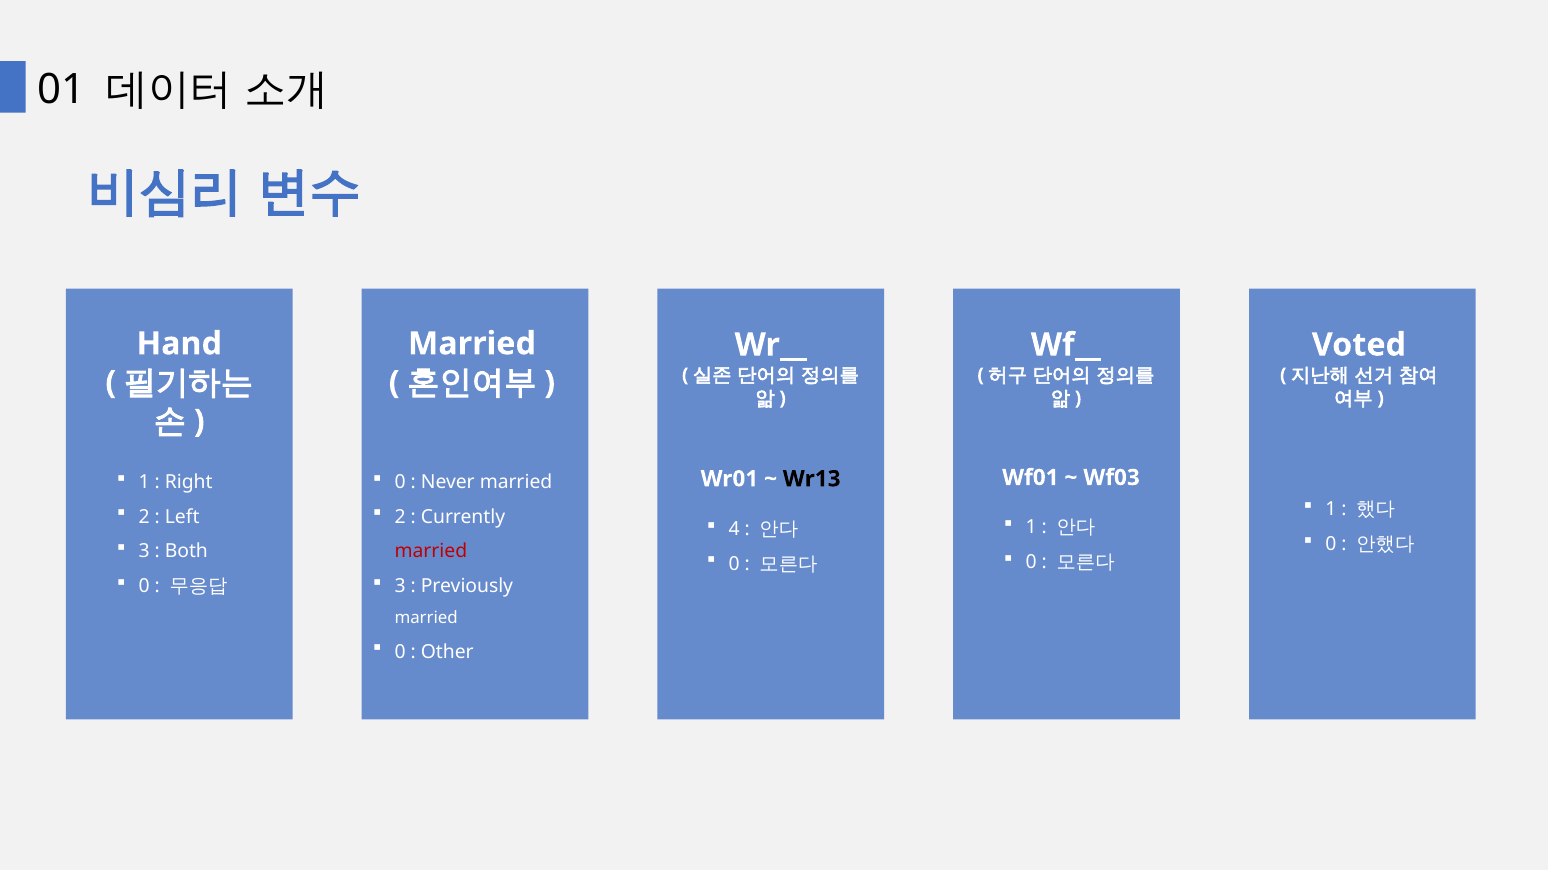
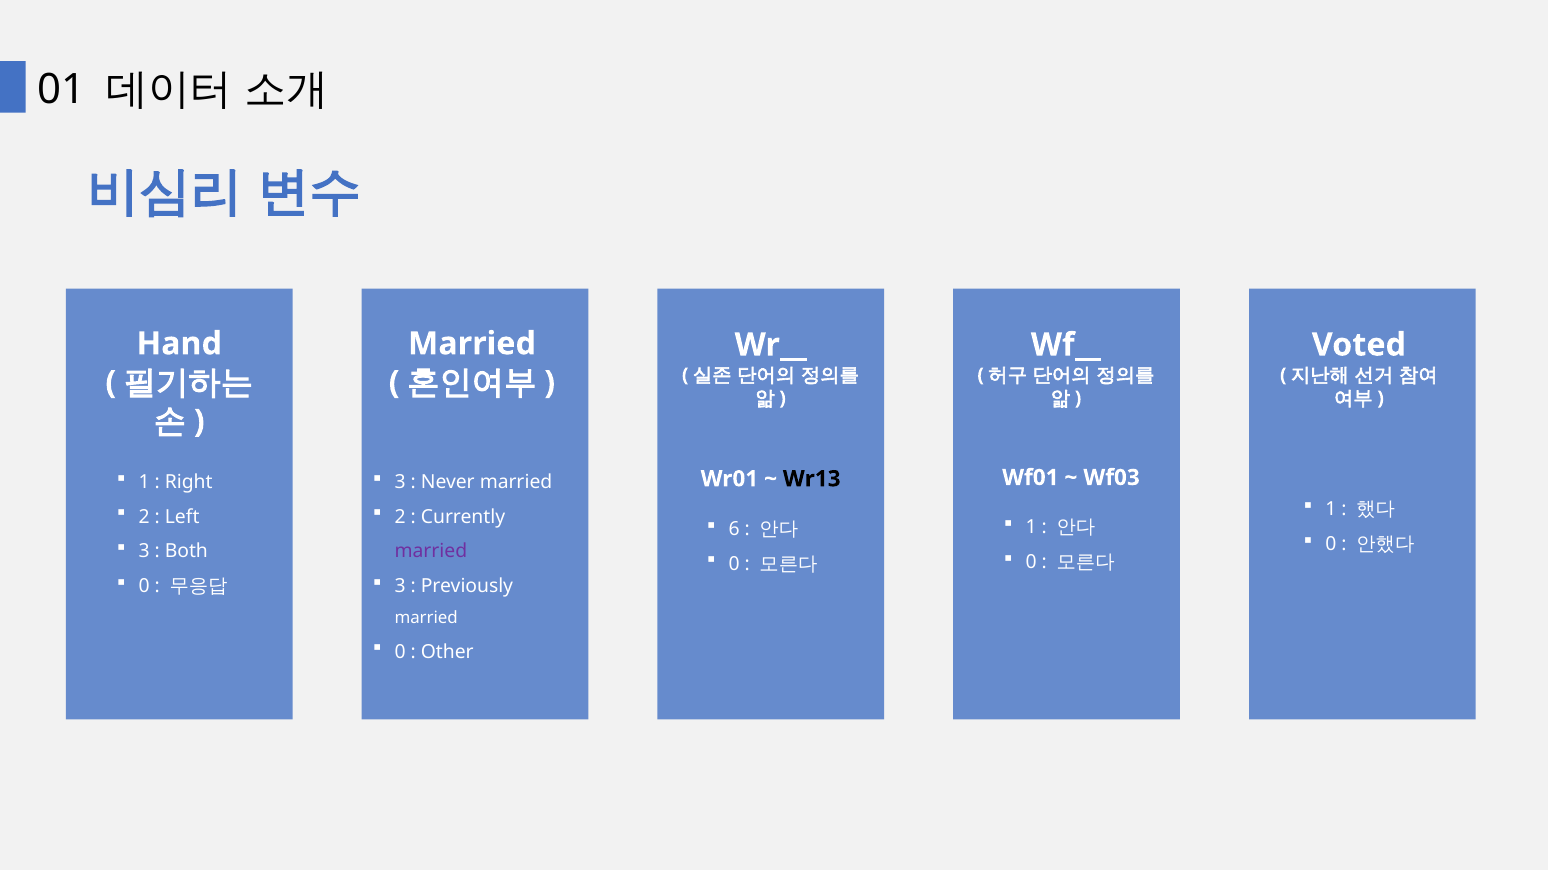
0 at (400, 482): 0 -> 3
4: 4 -> 6
married at (431, 551) colour: red -> purple
